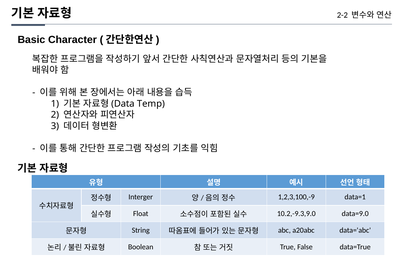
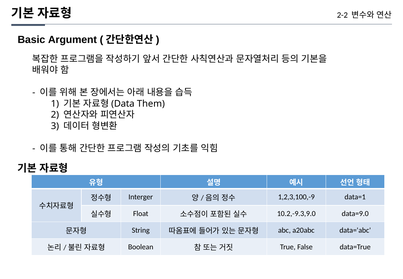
Character: Character -> Argument
Temp: Temp -> Them
